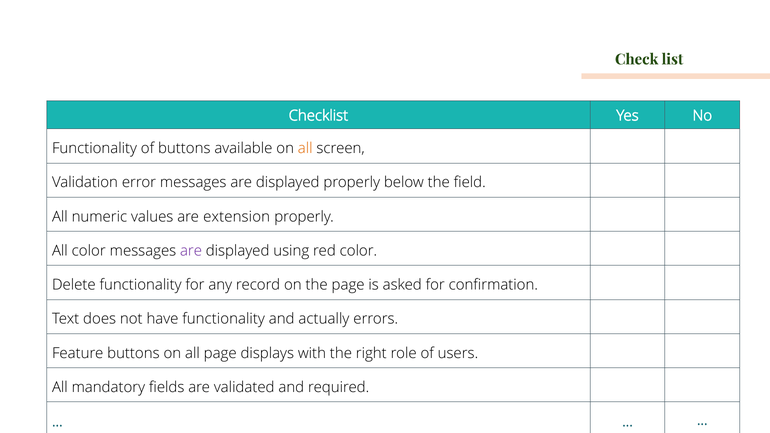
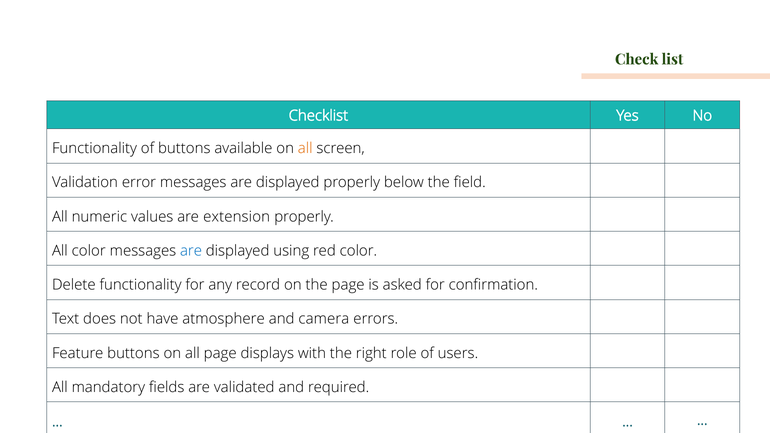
are at (191, 251) colour: purple -> blue
have functionality: functionality -> atmosphere
actually: actually -> camera
